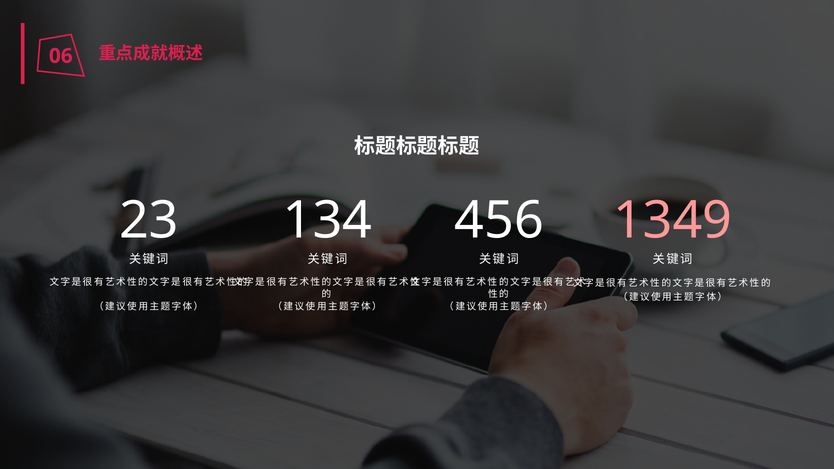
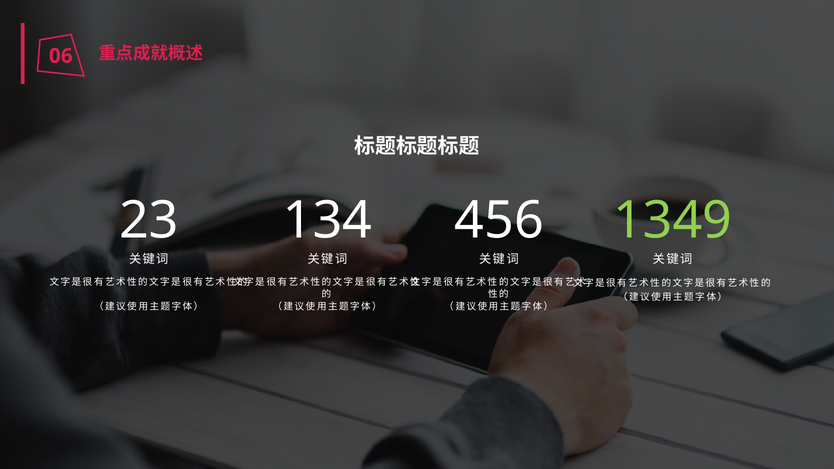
1349 colour: pink -> light green
